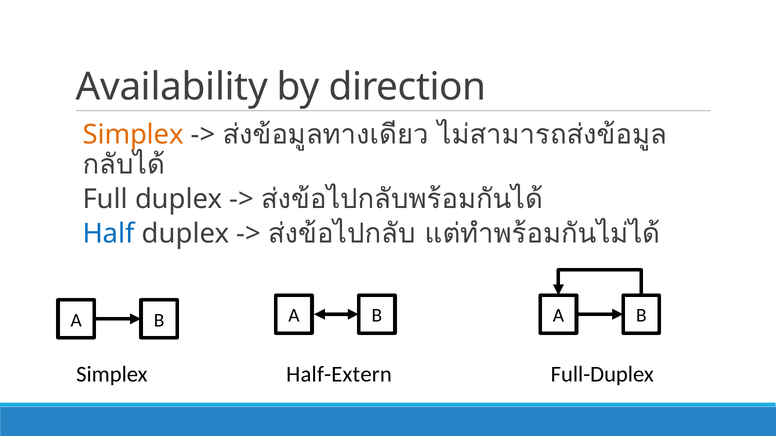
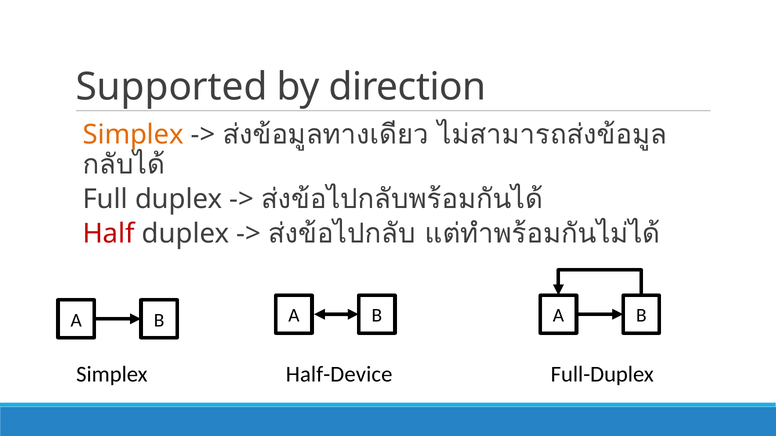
Availability: Availability -> Supported
Half colour: blue -> red
Half-Extern: Half-Extern -> Half-Device
